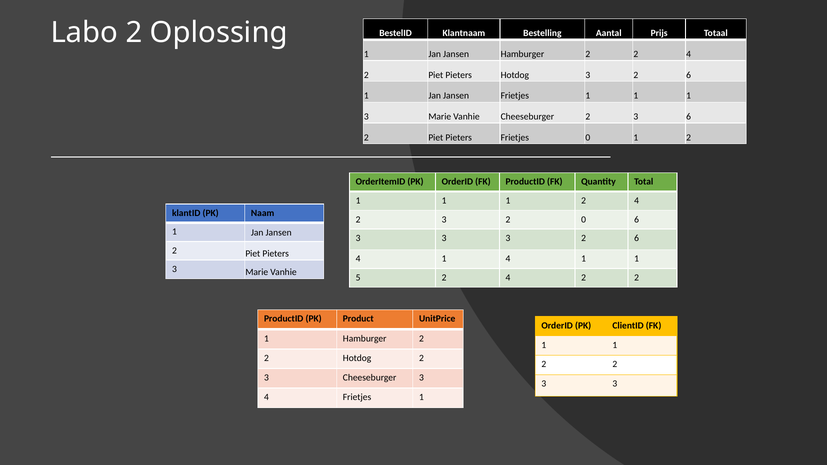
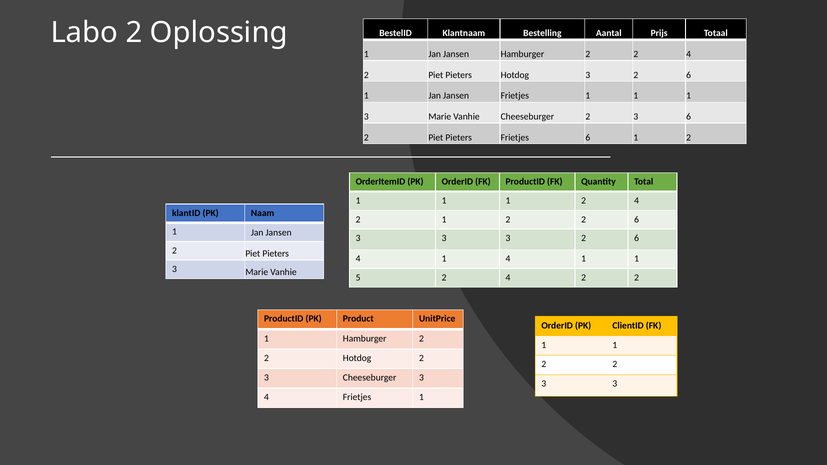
Frietjes 0: 0 -> 6
3 at (444, 219): 3 -> 1
0 at (584, 219): 0 -> 2
